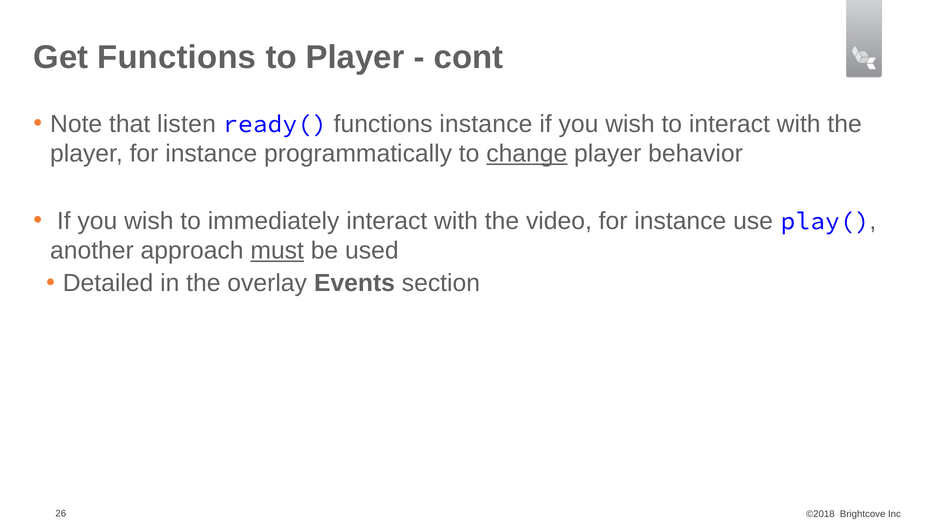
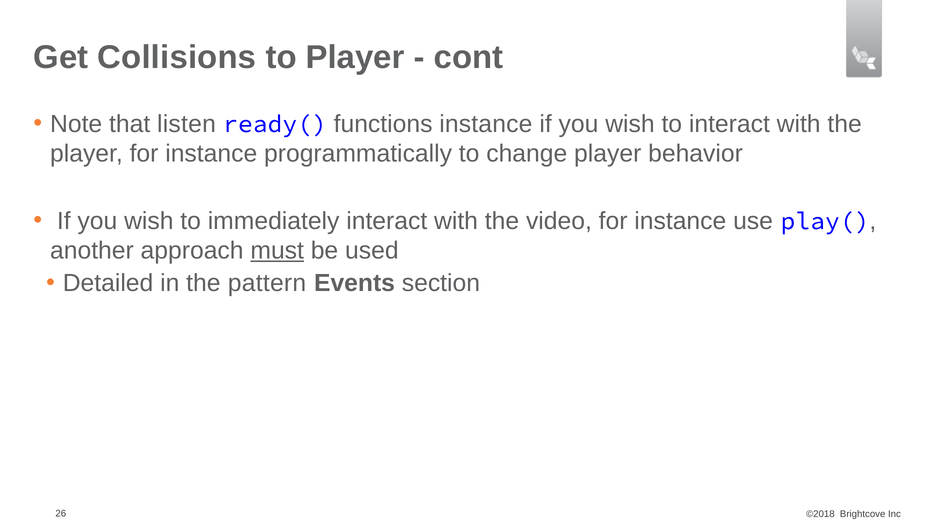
Get Functions: Functions -> Collisions
change underline: present -> none
overlay: overlay -> pattern
